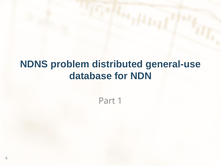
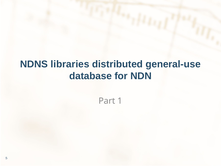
problem: problem -> libraries
